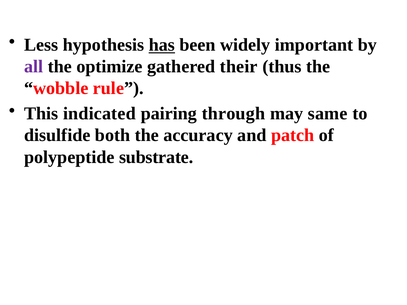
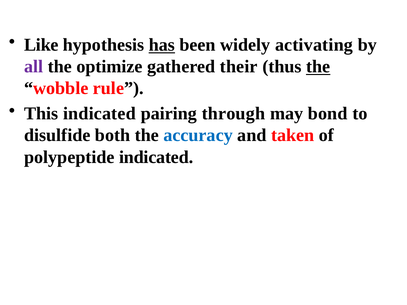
Less: Less -> Like
important: important -> activating
the at (318, 67) underline: none -> present
same: same -> bond
accuracy colour: black -> blue
patch: patch -> taken
polypeptide substrate: substrate -> indicated
